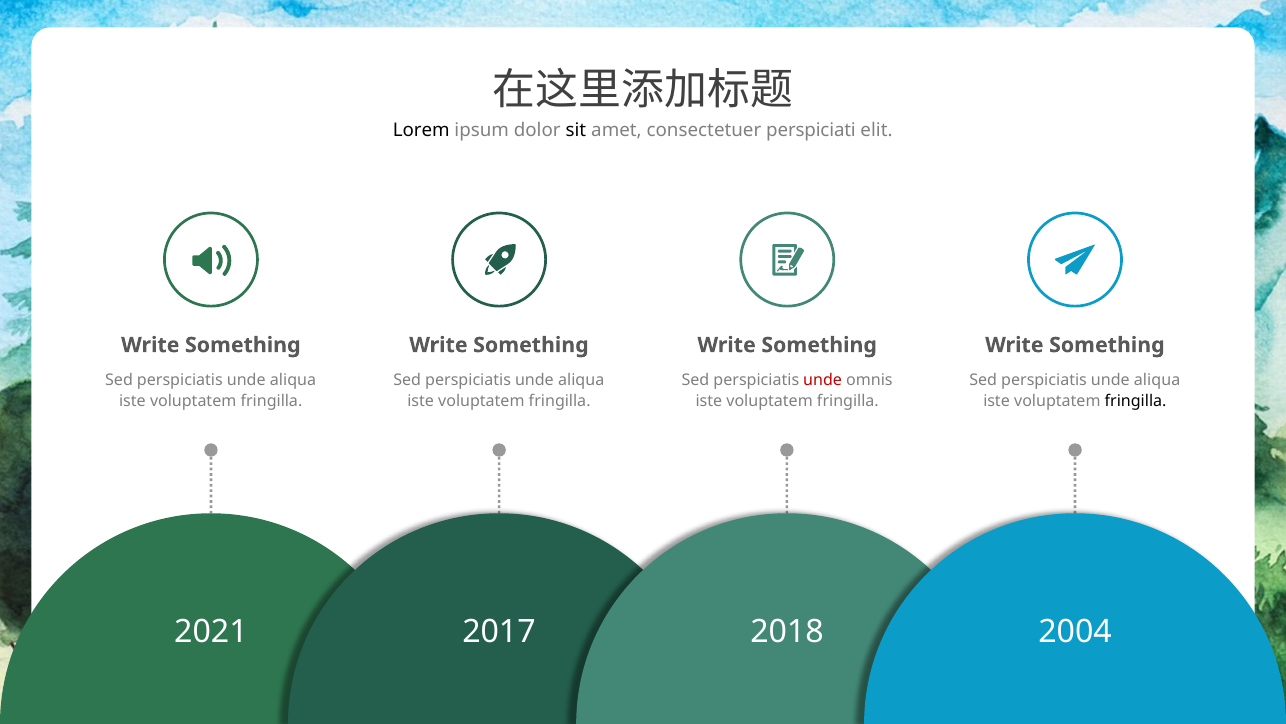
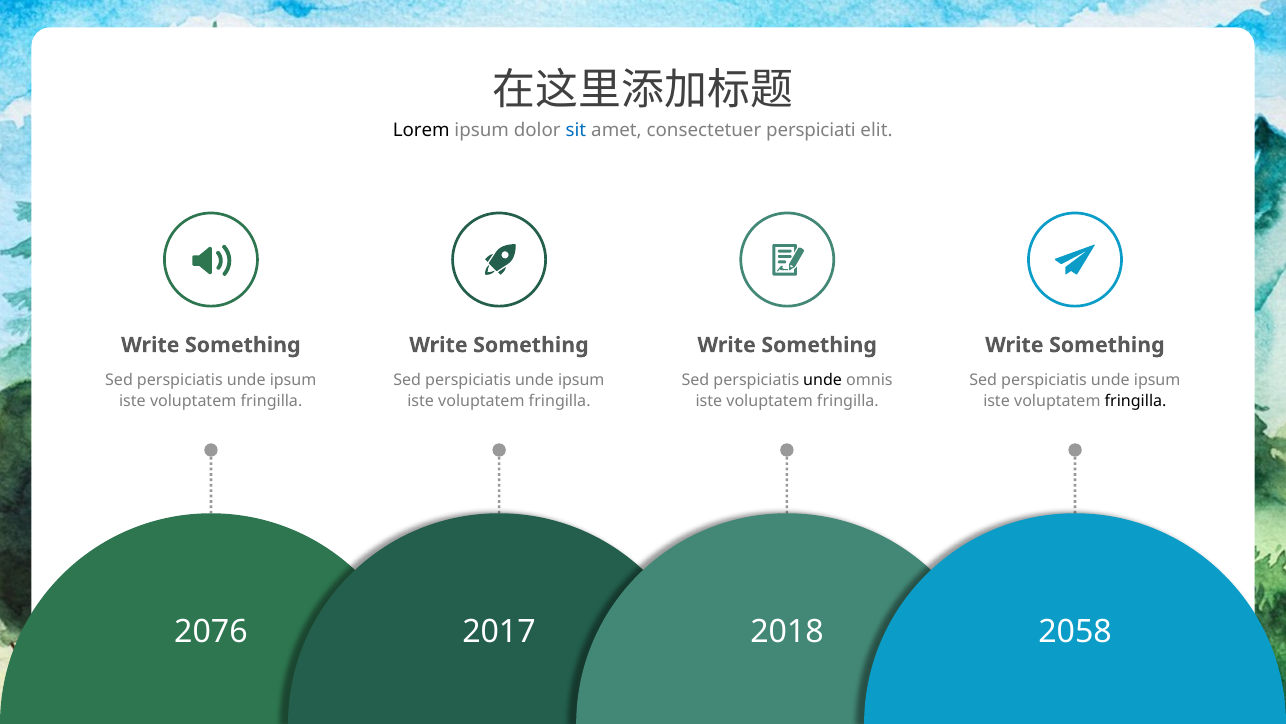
sit colour: black -> blue
aliqua at (293, 380): aliqua -> ipsum
aliqua at (581, 380): aliqua -> ipsum
unde at (823, 380) colour: red -> black
aliqua at (1157, 380): aliqua -> ipsum
2021: 2021 -> 2076
2004: 2004 -> 2058
